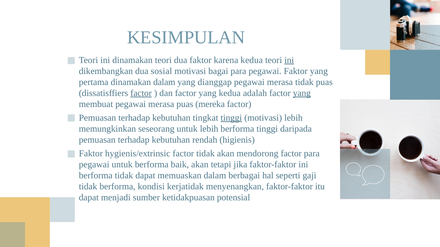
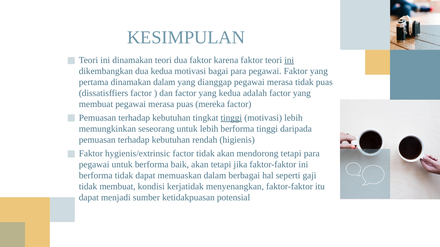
karena kedua: kedua -> faktor
dua sosial: sosial -> kedua
factor at (141, 93) underline: present -> none
yang at (302, 93) underline: present -> none
mendorong factor: factor -> tetapi
tidak berforma: berforma -> membuat
